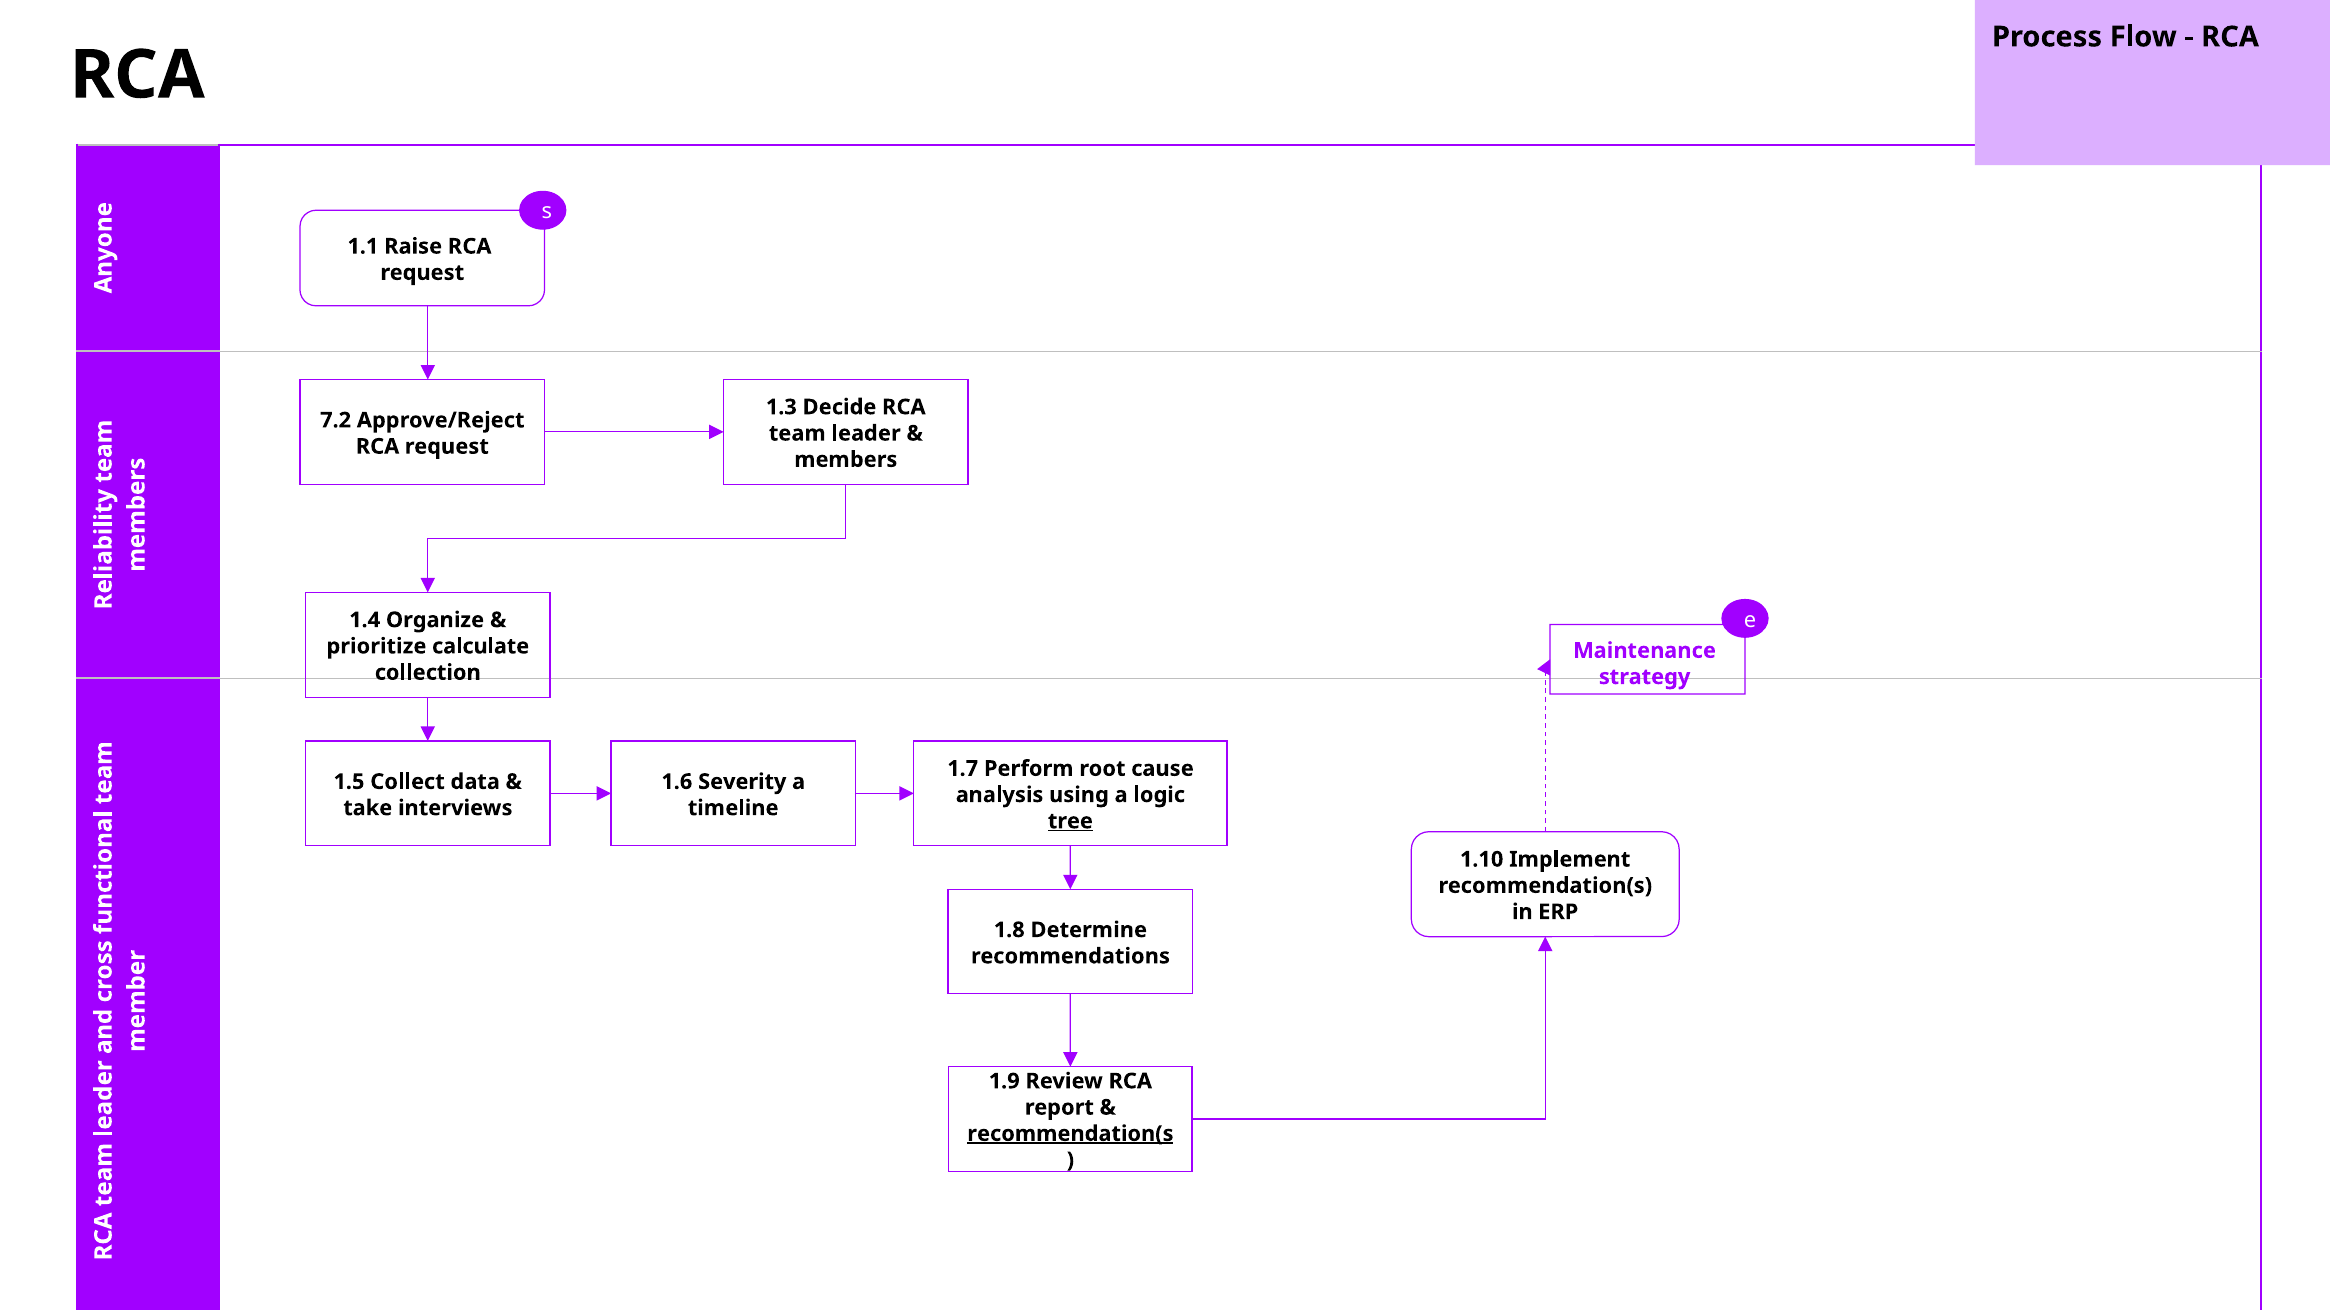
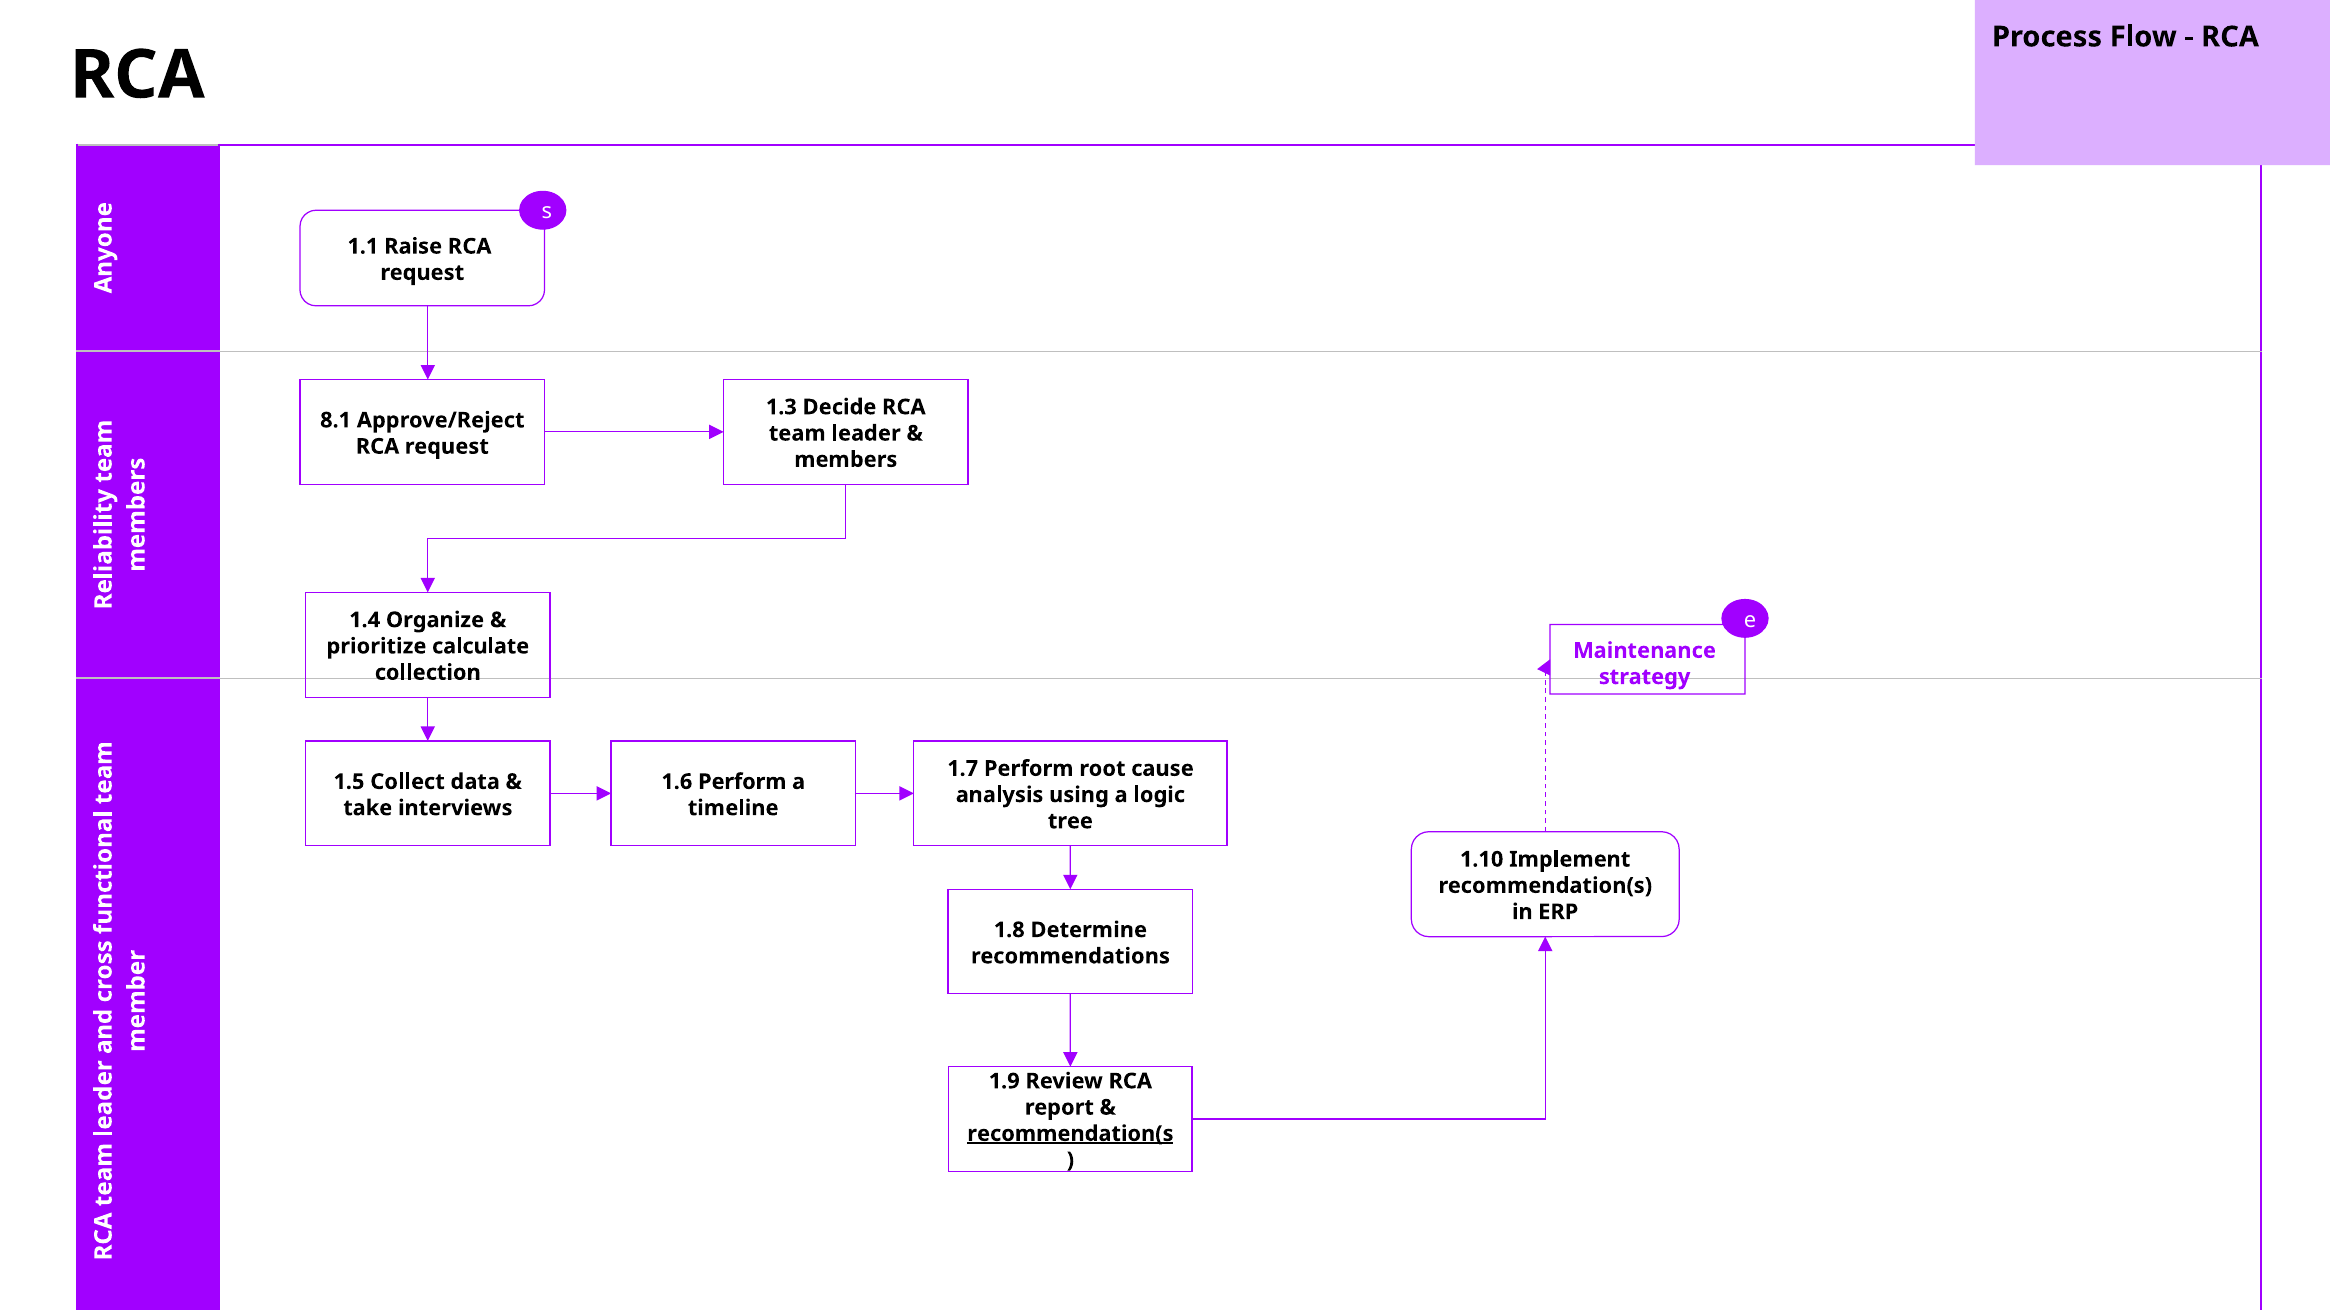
7.2: 7.2 -> 8.1
1.6 Severity: Severity -> Perform
tree underline: present -> none
